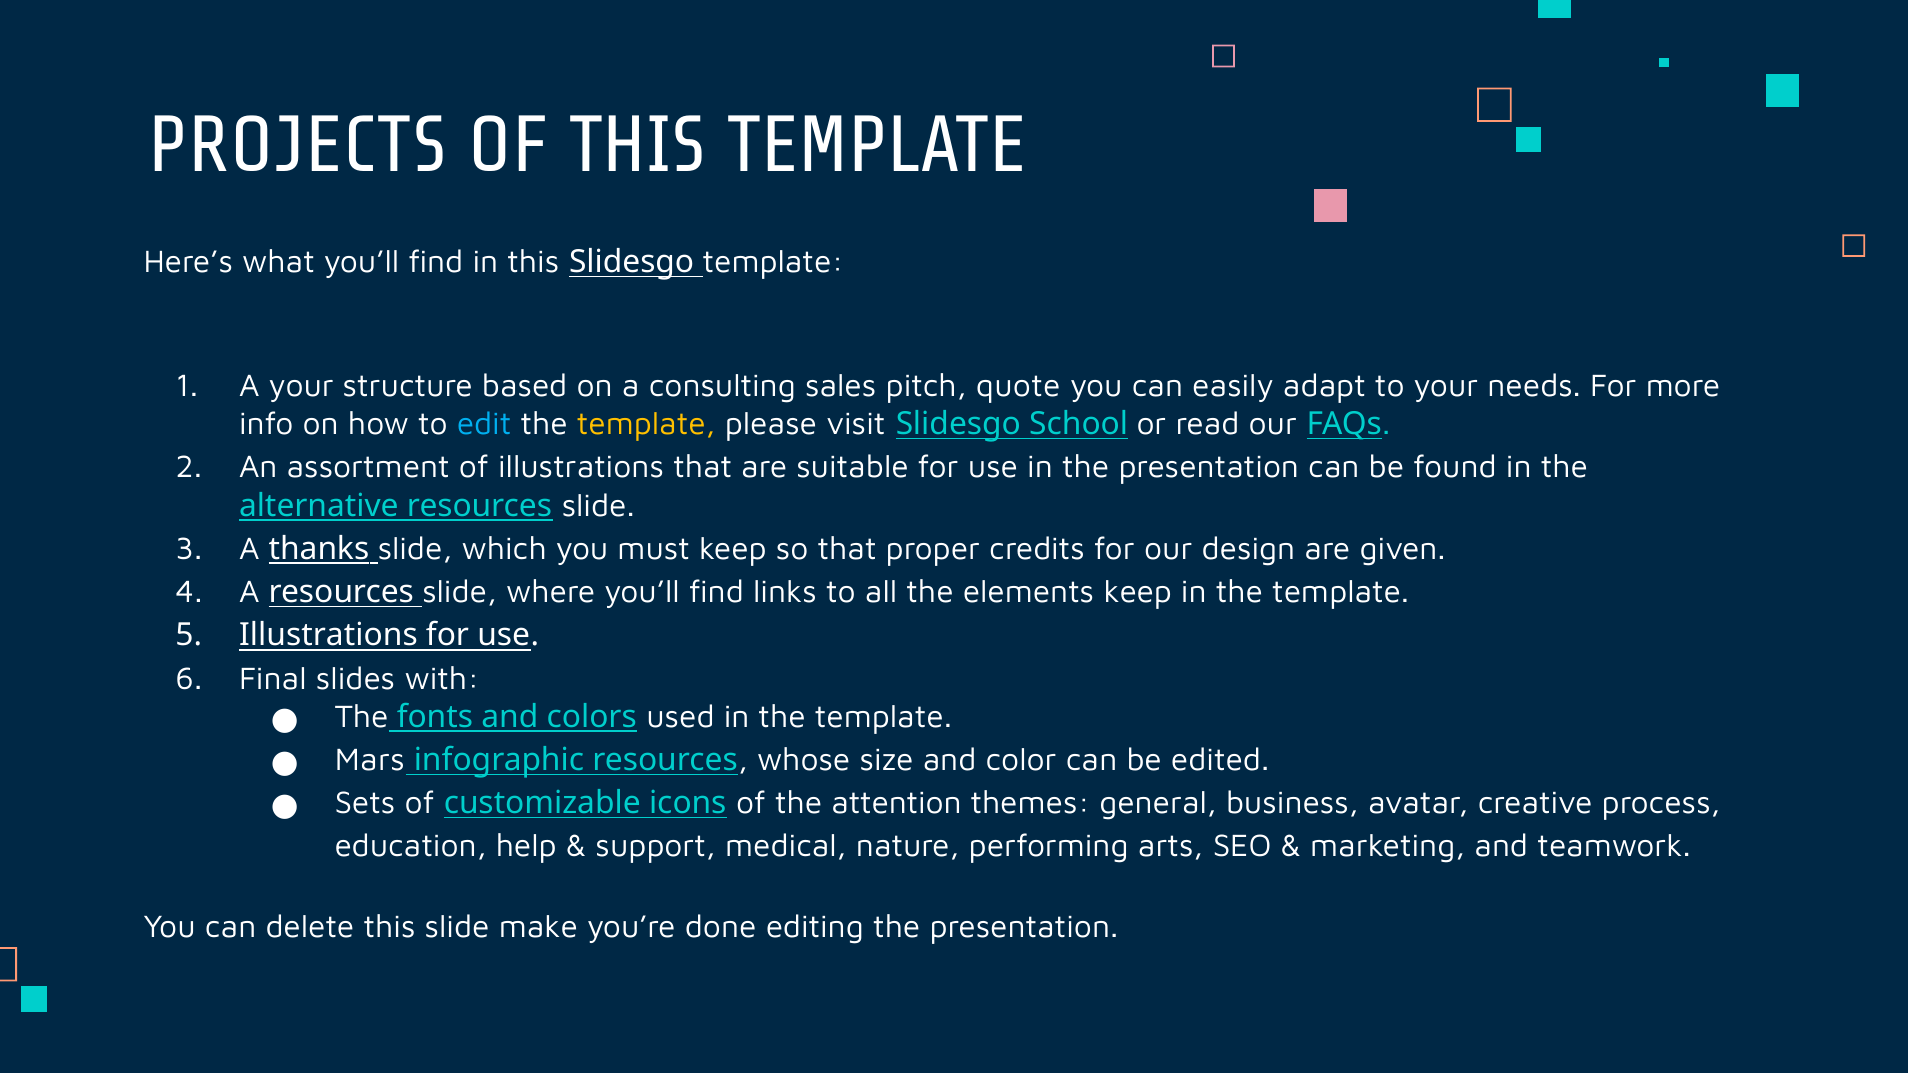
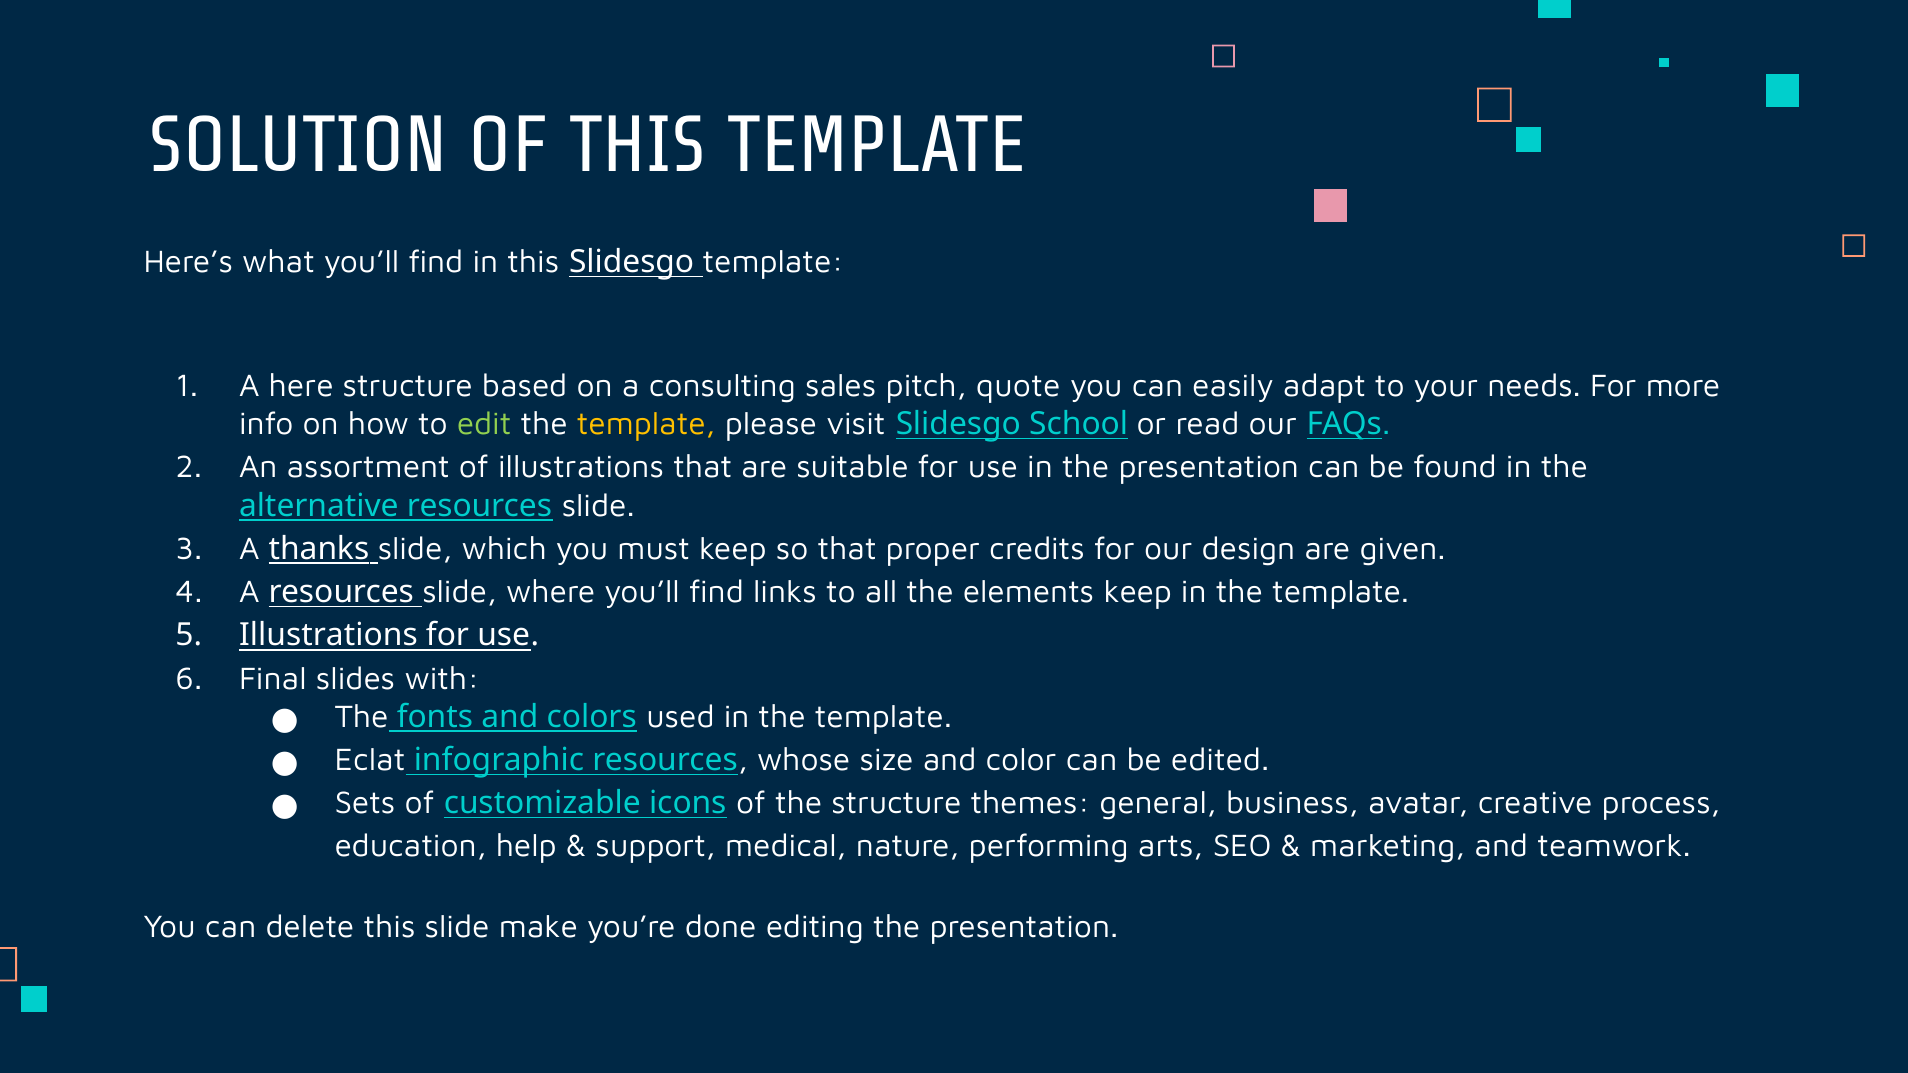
PROJECTS: PROJECTS -> SOLUTION
A your: your -> here
edit colour: light blue -> light green
Mars: Mars -> Eclat
the attention: attention -> structure
